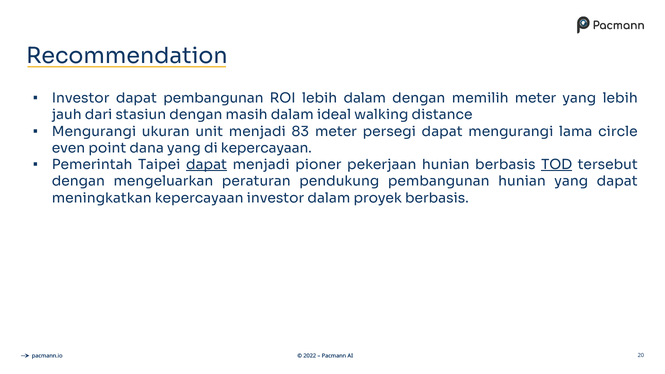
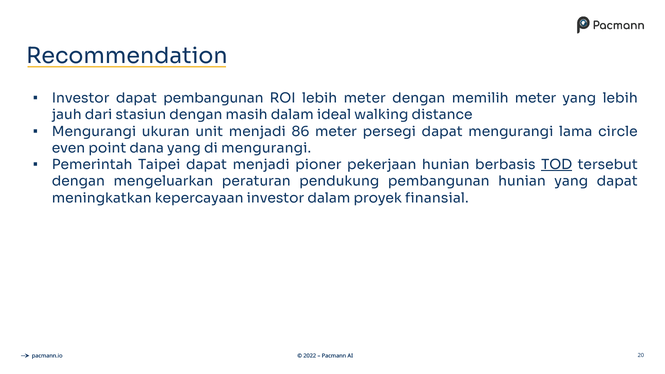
lebih dalam: dalam -> meter
83: 83 -> 86
di kepercayaan: kepercayaan -> mengurangi
dapat at (207, 165) underline: present -> none
proyek berbasis: berbasis -> finansial
